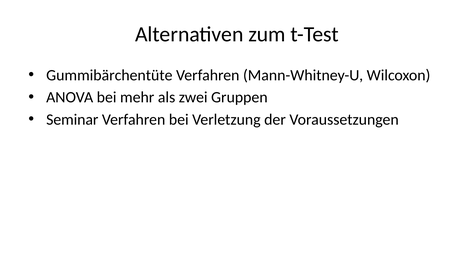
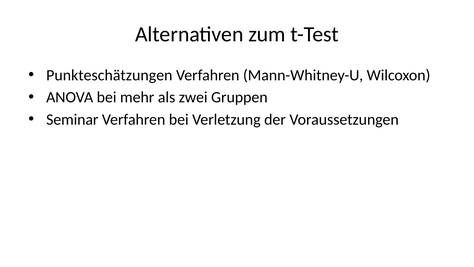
Gummibärchentüte: Gummibärchentüte -> Punkteschätzungen
